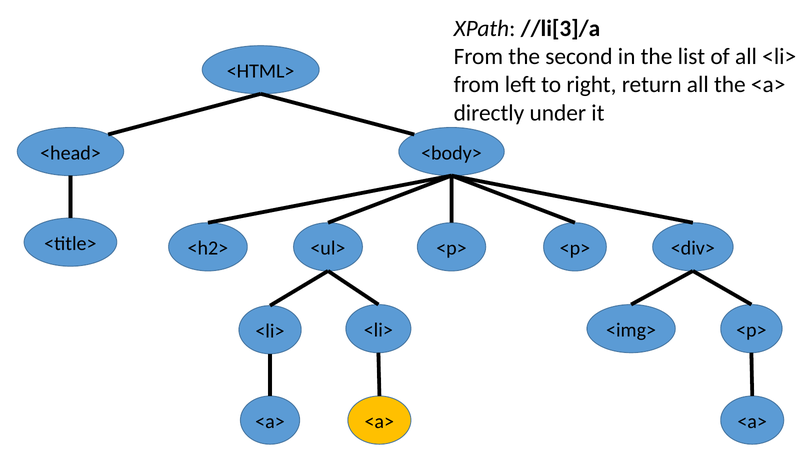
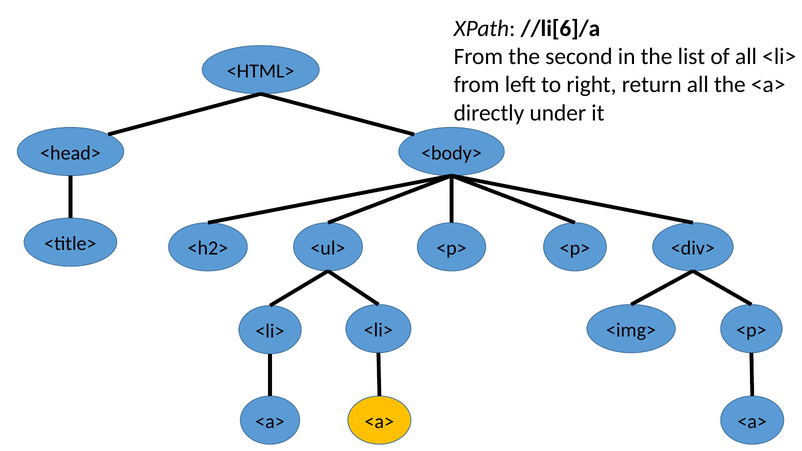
//li[3]/a: //li[3]/a -> //li[6]/a
